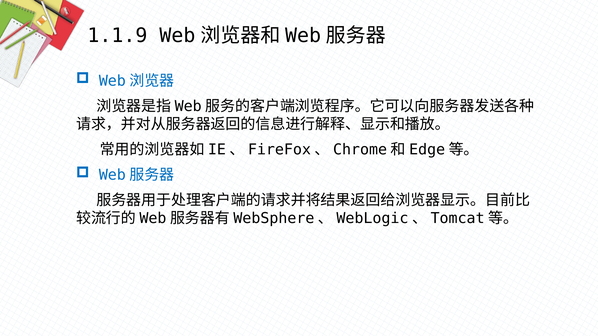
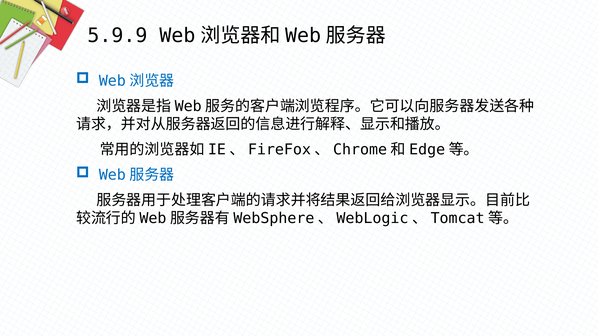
1.1.9: 1.1.9 -> 5.9.9
